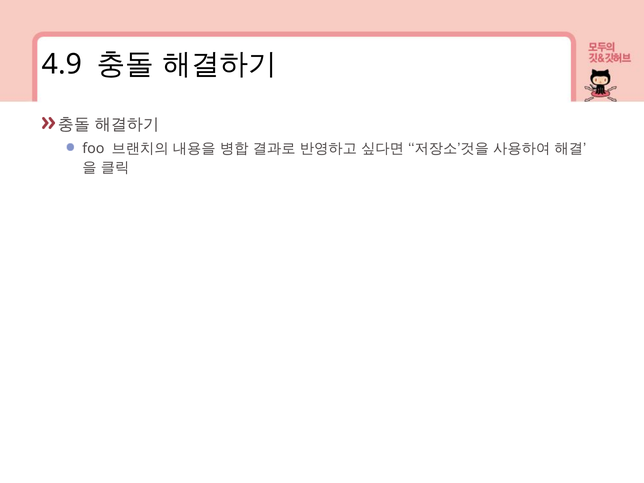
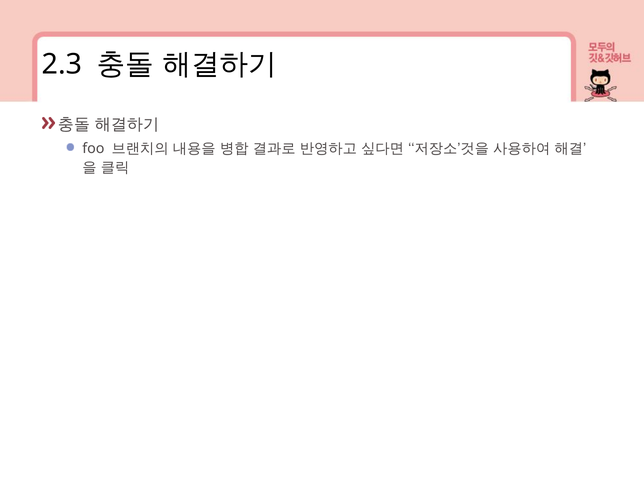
4.9: 4.9 -> 2.3
